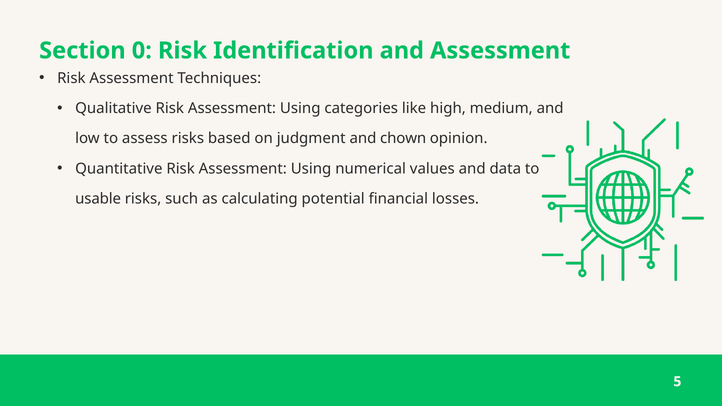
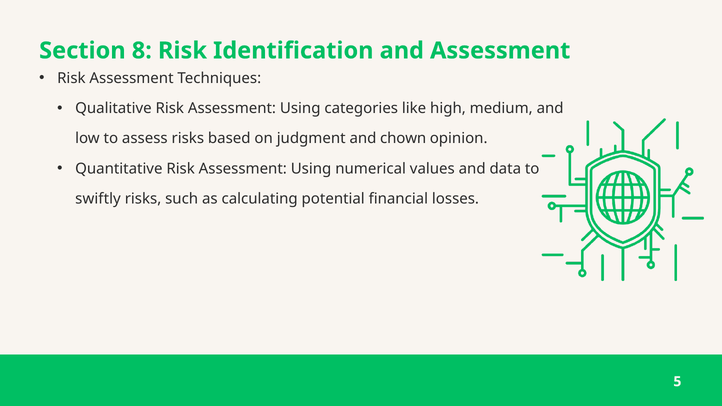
0: 0 -> 8
usable: usable -> swiftly
